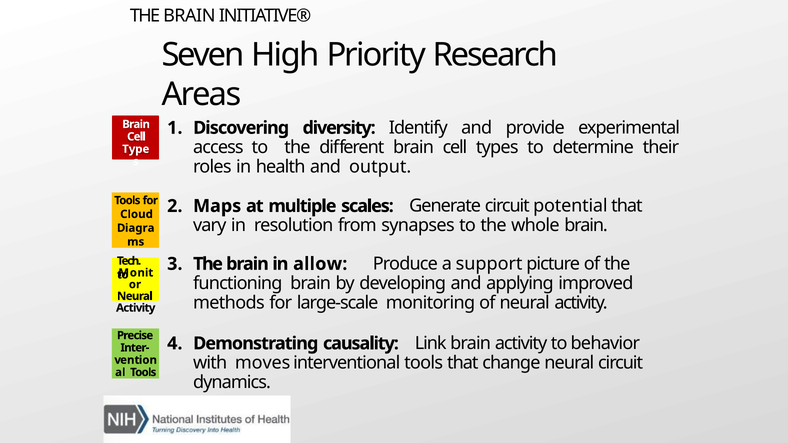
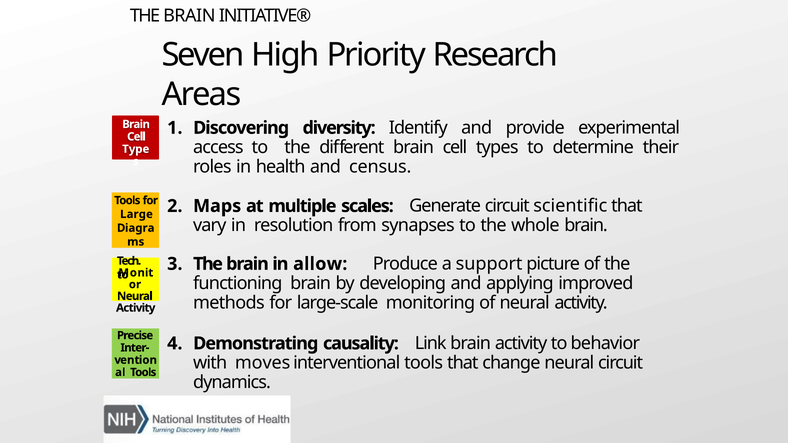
output: output -> census
potential: potential -> scientific
Cloud: Cloud -> Large
